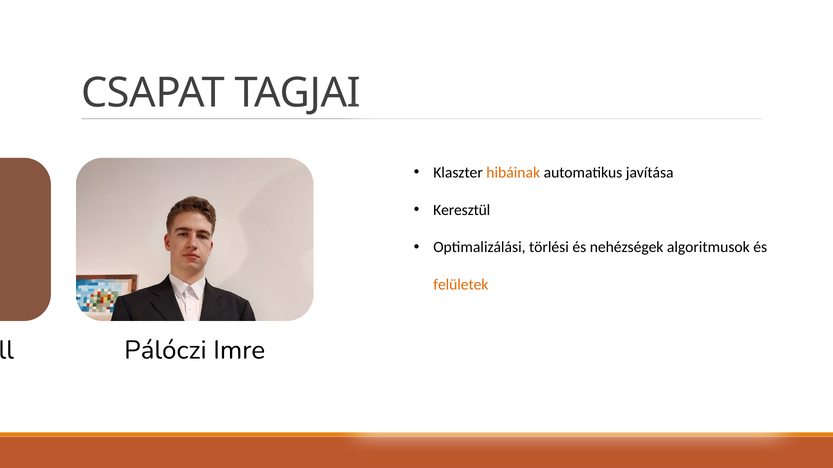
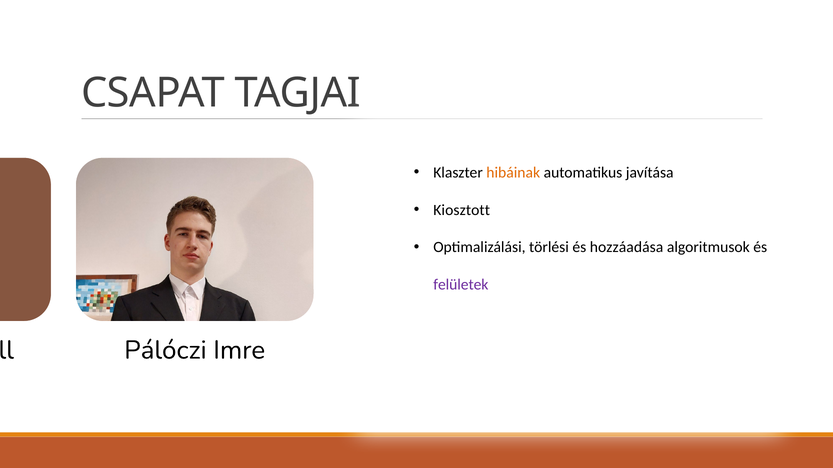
Keresztül: Keresztül -> Kiosztott
nehézségek: nehézségek -> hozzáadása
felületek colour: orange -> purple
